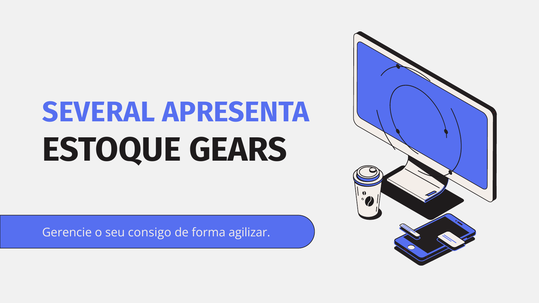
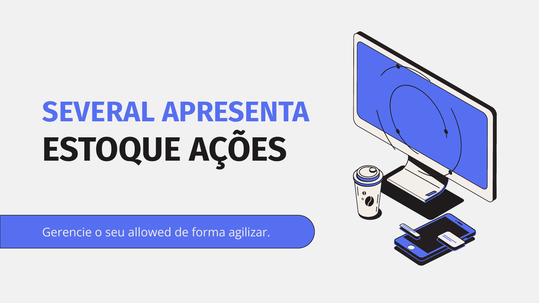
GEARS: GEARS -> AÇÕES
consigo: consigo -> allowed
